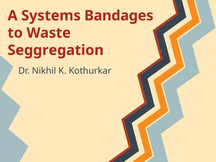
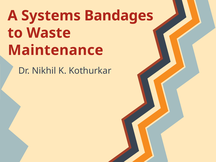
Seggregation: Seggregation -> Maintenance
